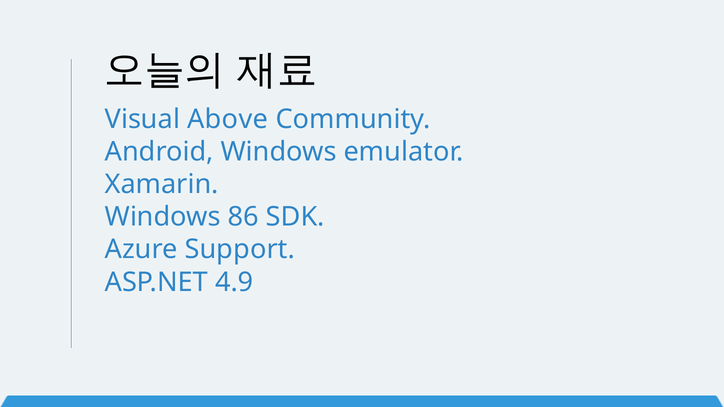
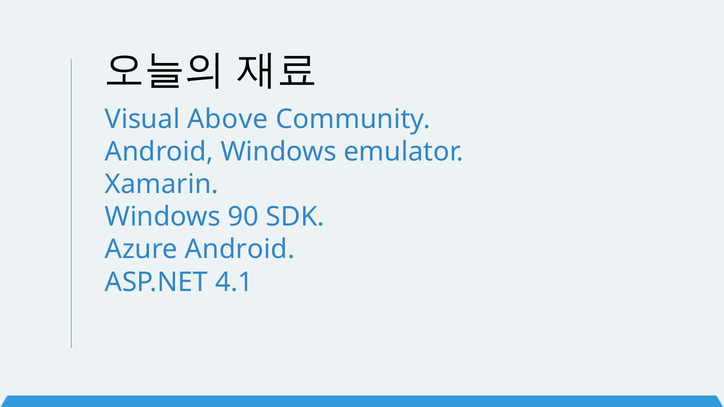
86: 86 -> 90
Azure Support: Support -> Android
4.9: 4.9 -> 4.1
